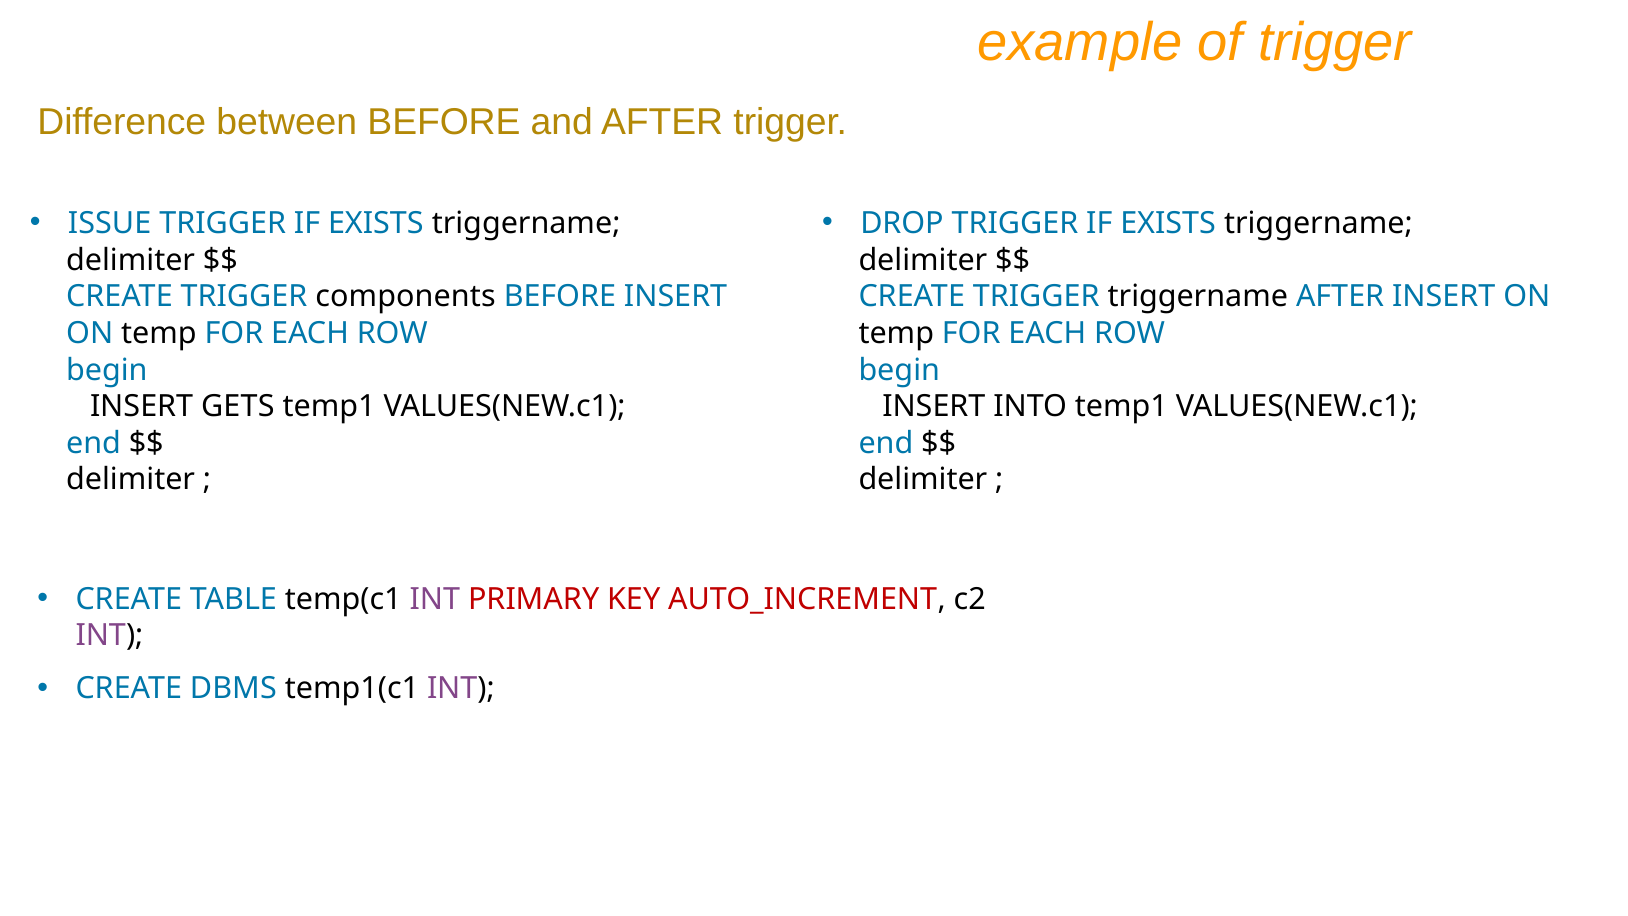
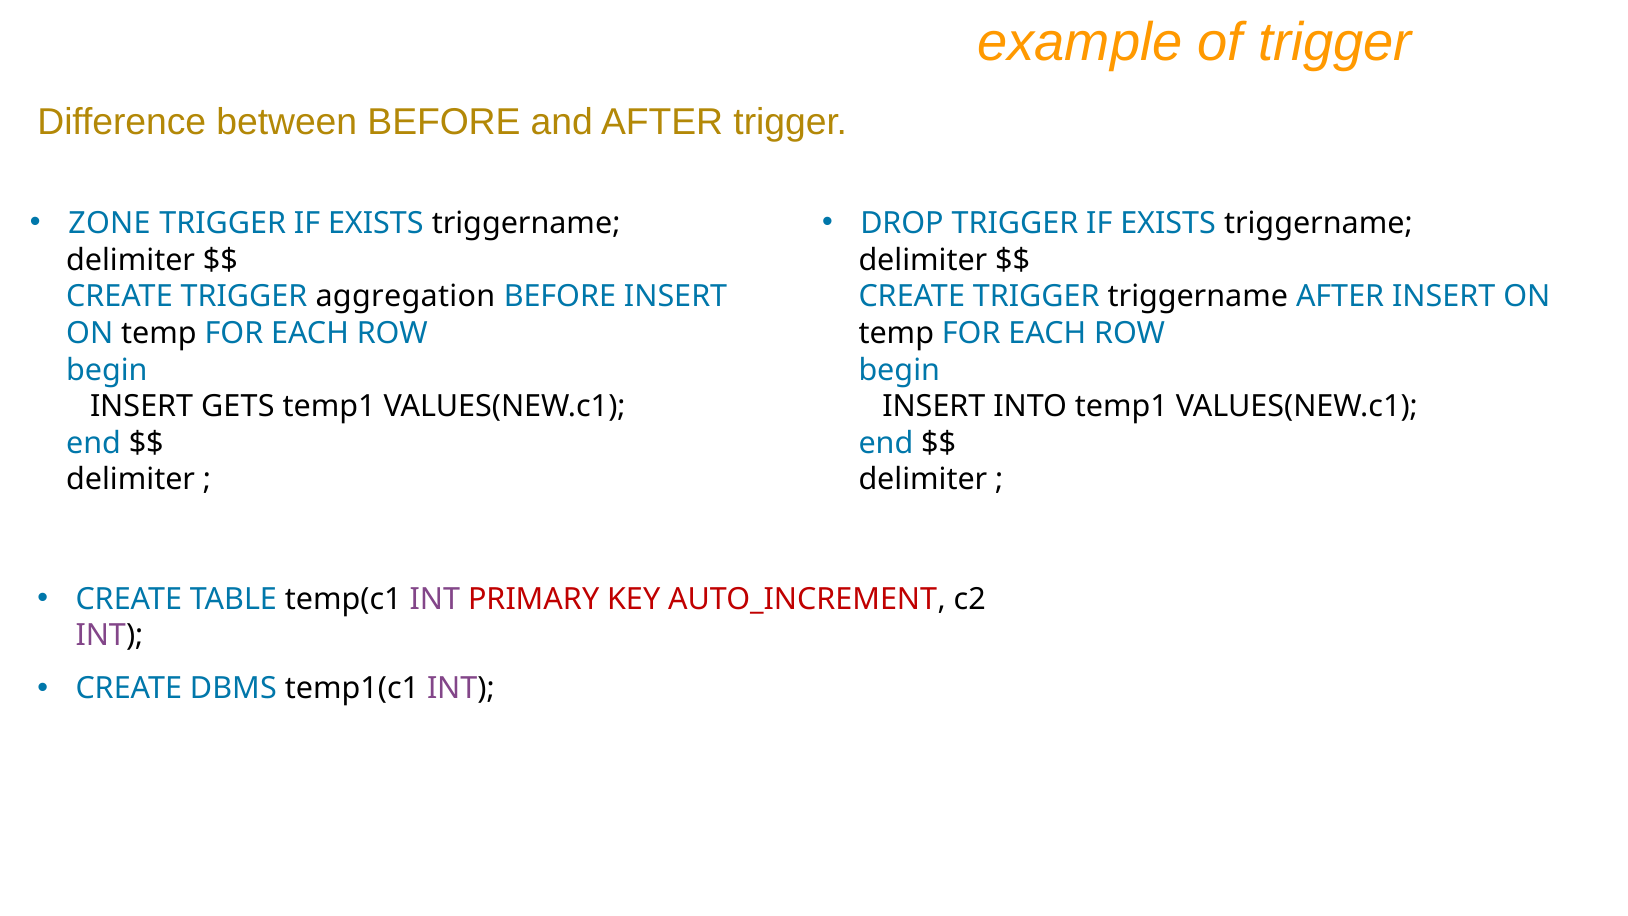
ISSUE: ISSUE -> ZONE
components: components -> aggregation
